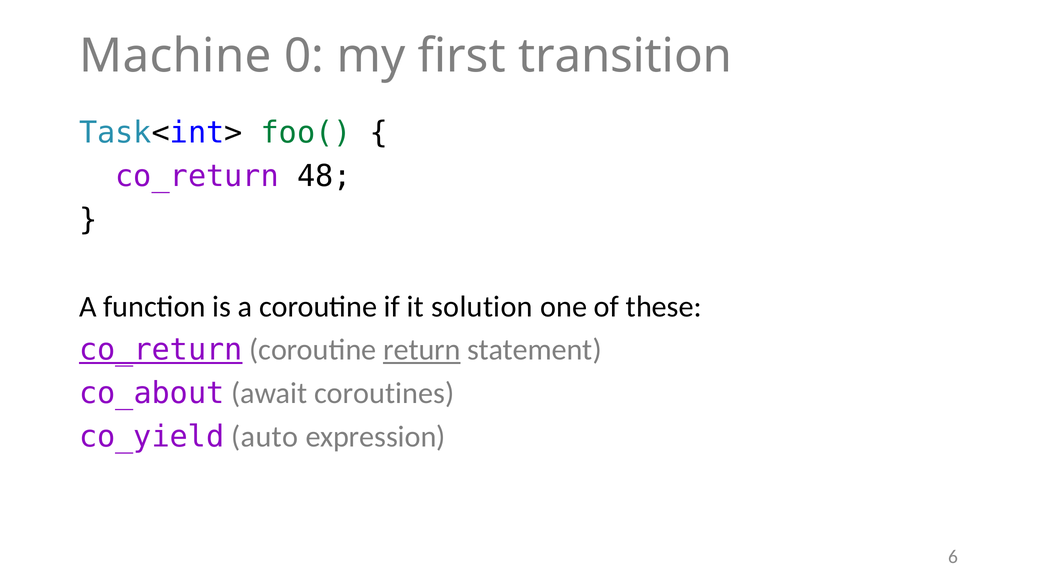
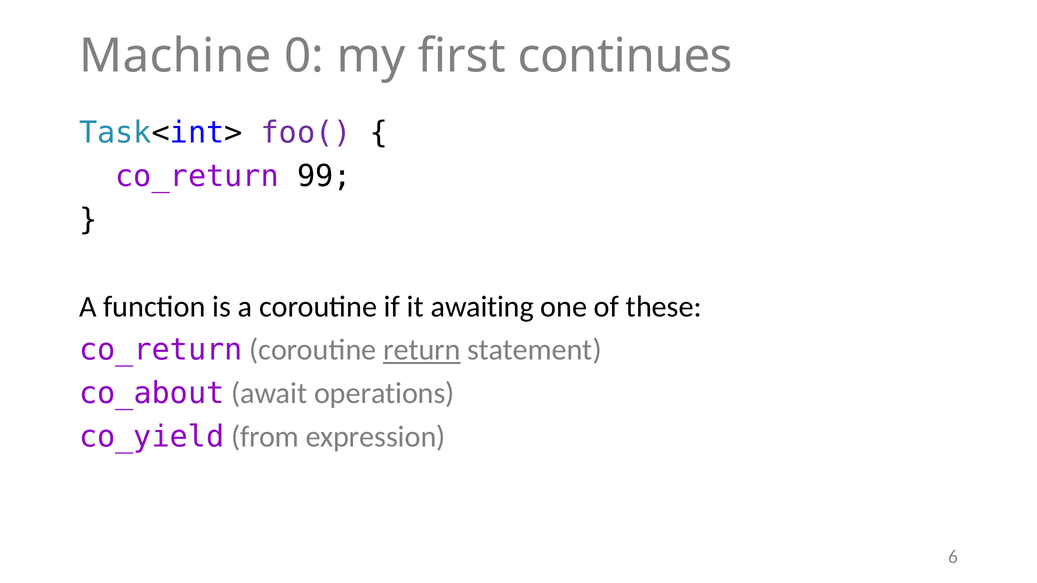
transition: transition -> continues
foo( colour: green -> purple
48: 48 -> 99
solution: solution -> awaiting
co_return at (161, 350) underline: present -> none
coroutines: coroutines -> operations
auto: auto -> from
